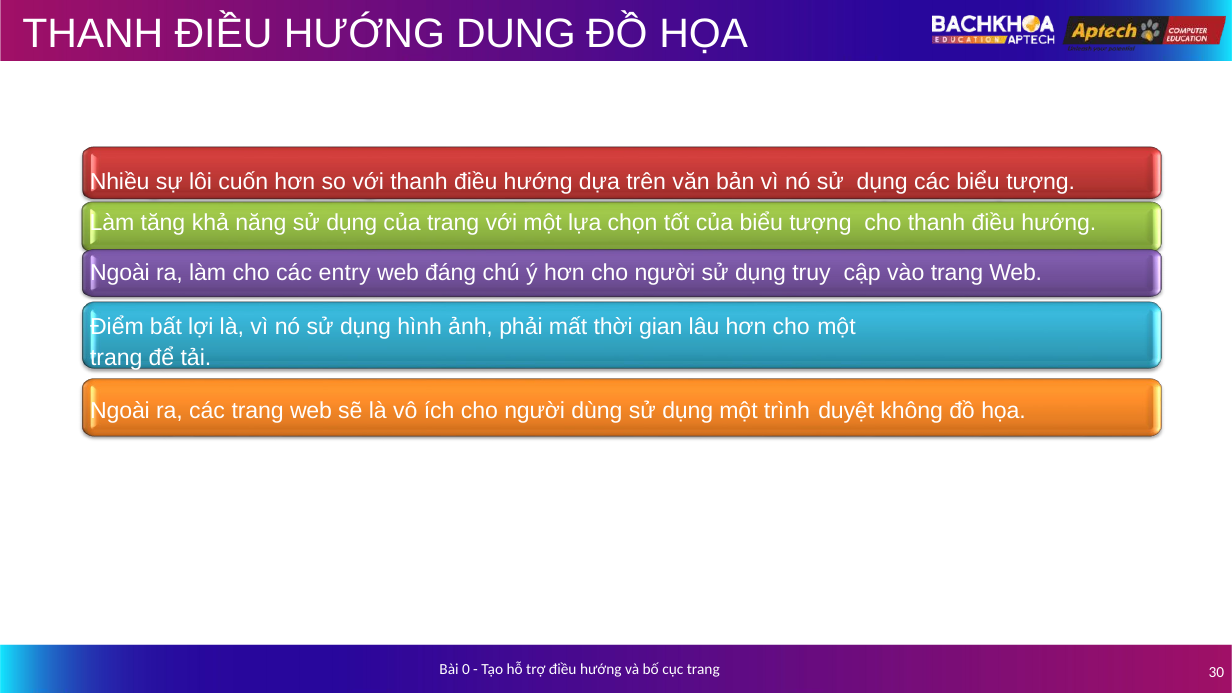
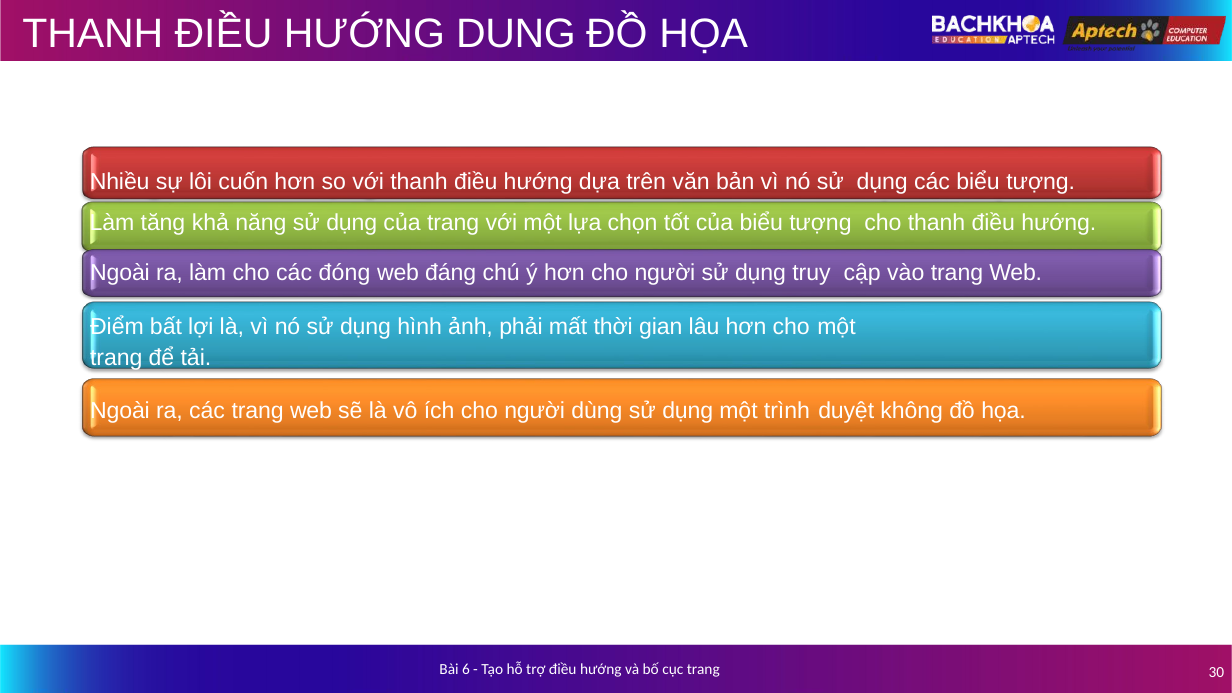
entry: entry -> đóng
0: 0 -> 6
